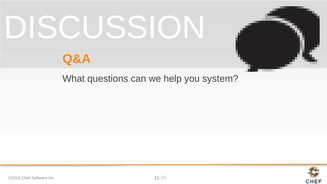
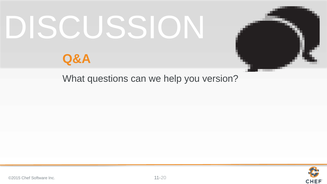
system: system -> version
